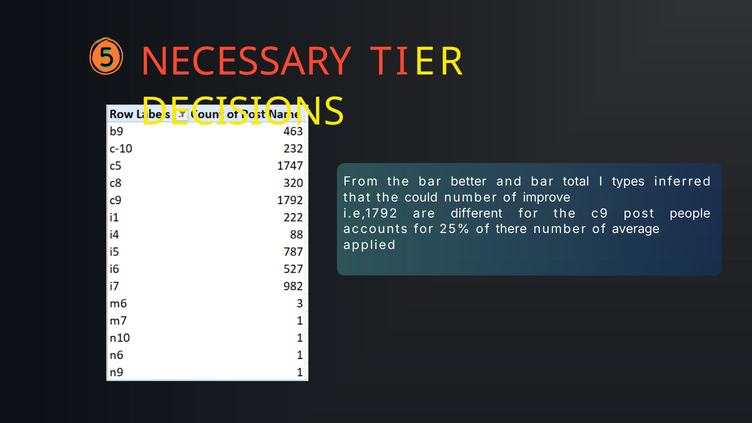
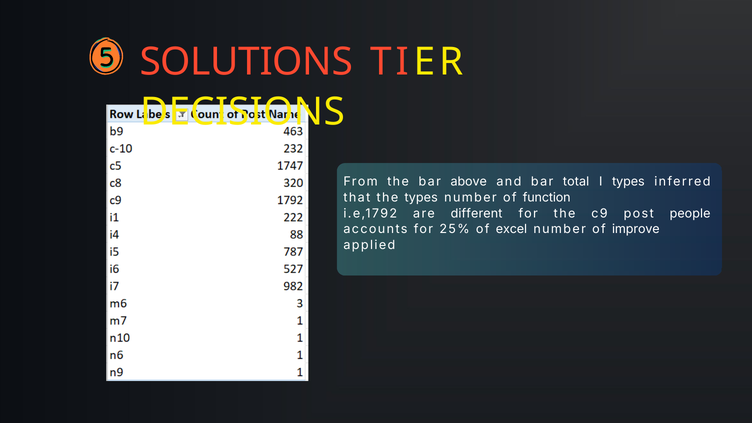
NECESSARY: NECESSARY -> SOLUTIONS
better: better -> above
the could: could -> types
improve: improve -> function
there: there -> excel
average: average -> improve
